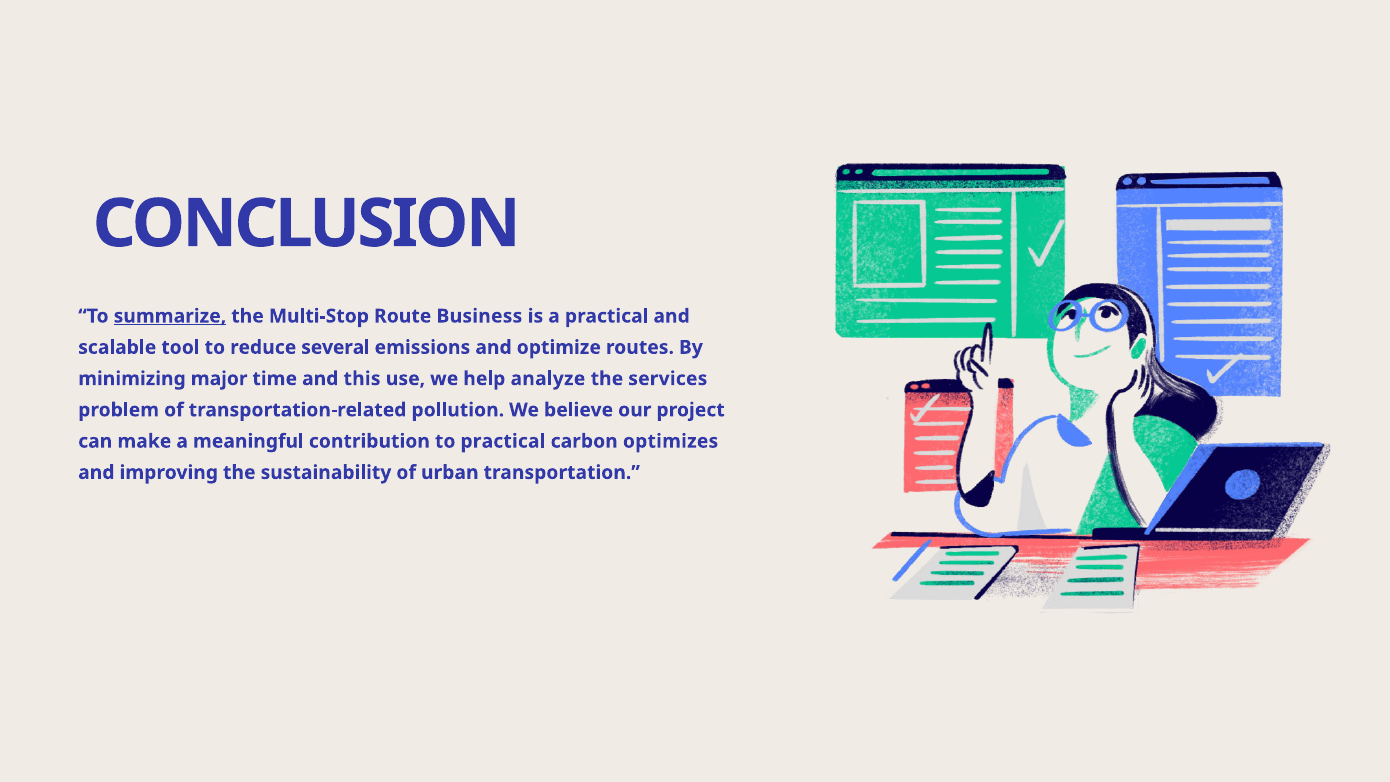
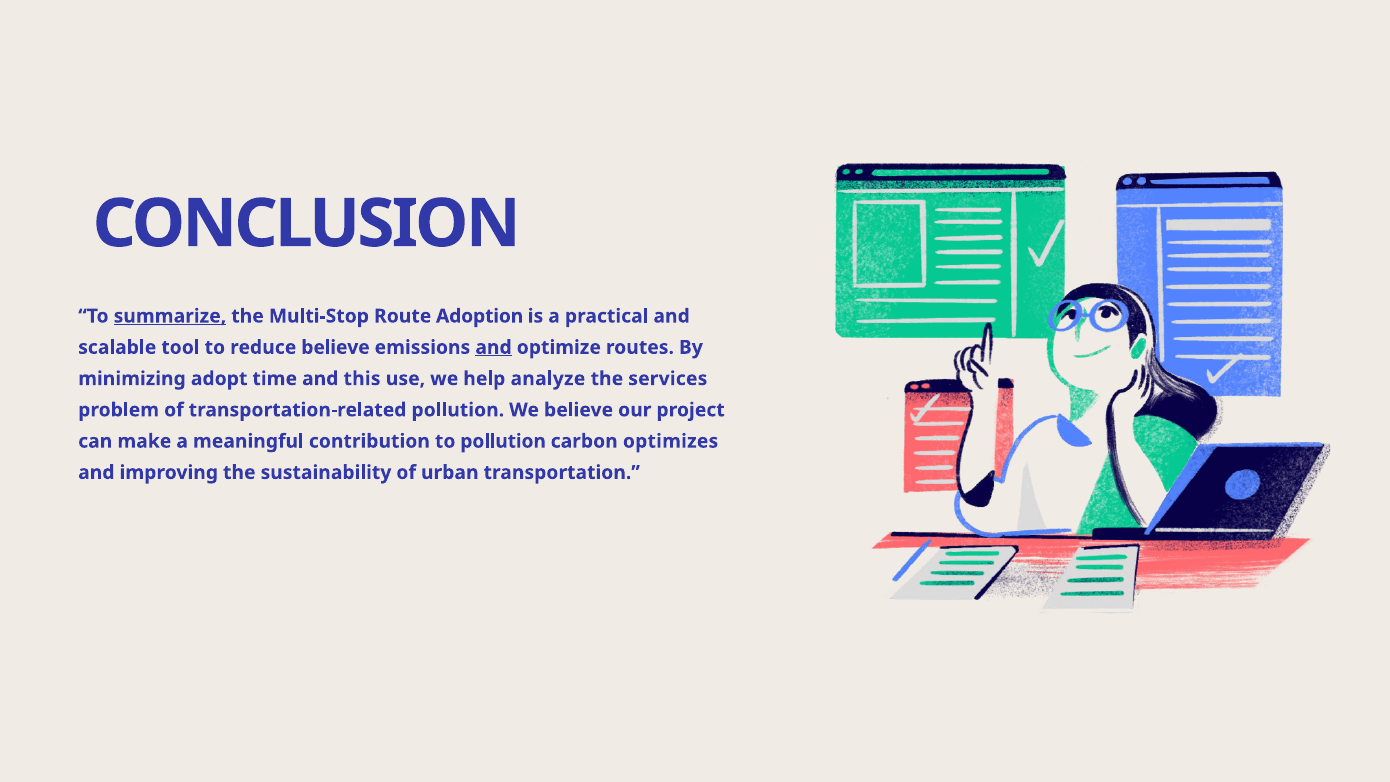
Business: Business -> Adoption
reduce several: several -> believe
and at (494, 347) underline: none -> present
major: major -> adopt
to practical: practical -> pollution
